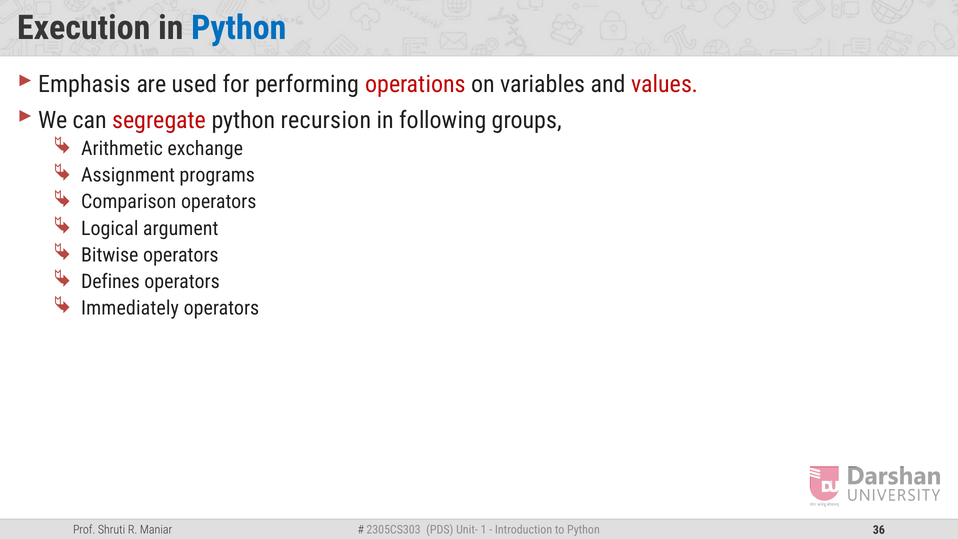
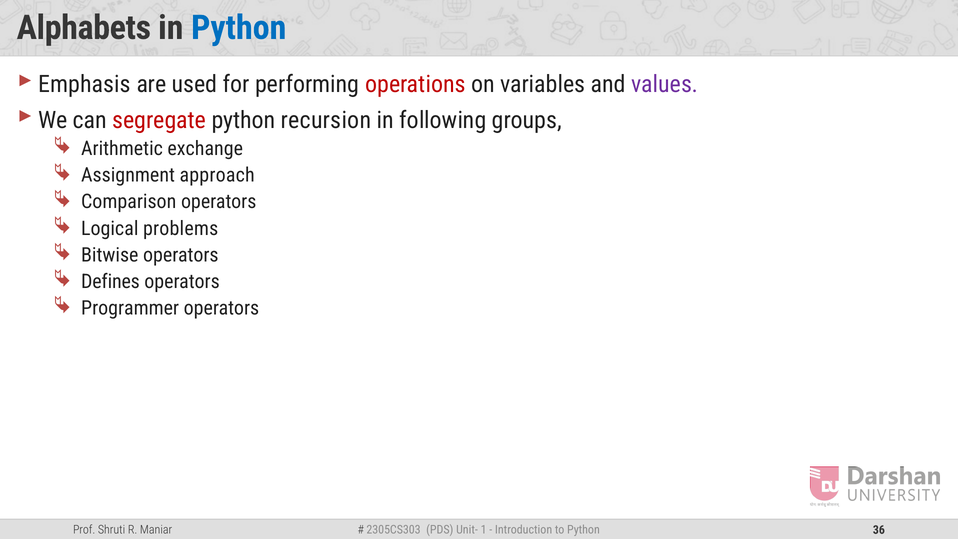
Execution: Execution -> Alphabets
values colour: red -> purple
programs: programs -> approach
argument: argument -> problems
Immediately: Immediately -> Programmer
